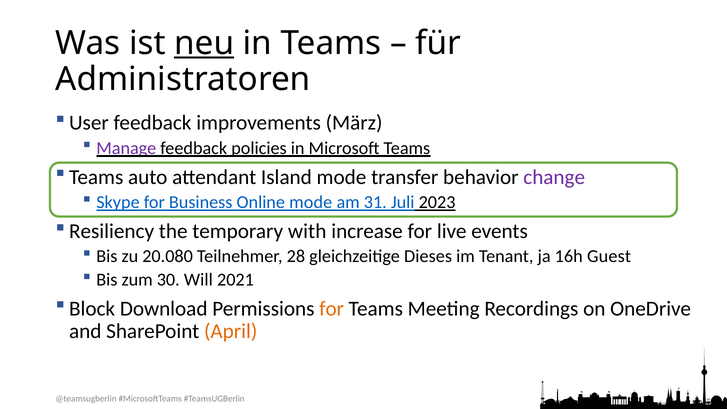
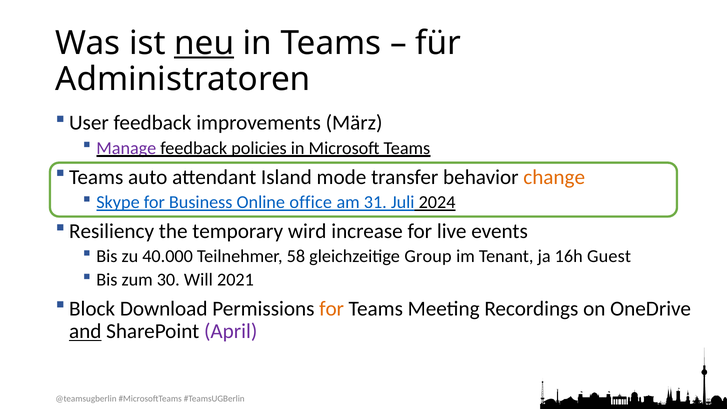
change colour: purple -> orange
Online mode: mode -> office
2023: 2023 -> 2024
with: with -> wird
20.080: 20.080 -> 40.000
28: 28 -> 58
Dieses: Dieses -> Group
and underline: none -> present
April colour: orange -> purple
